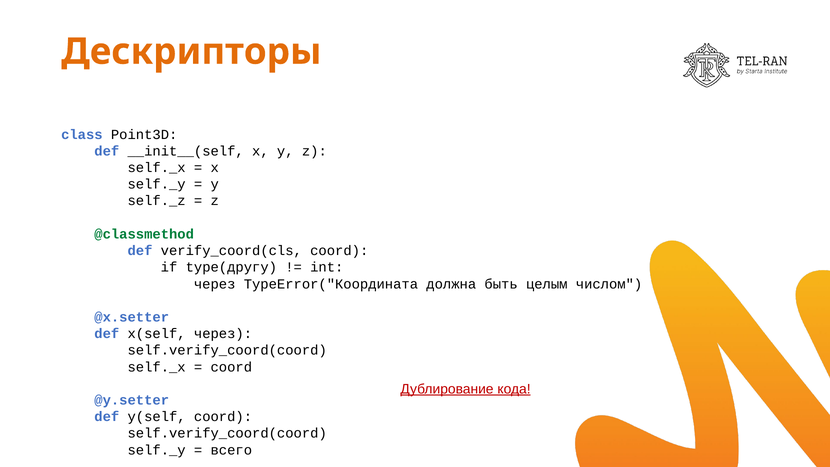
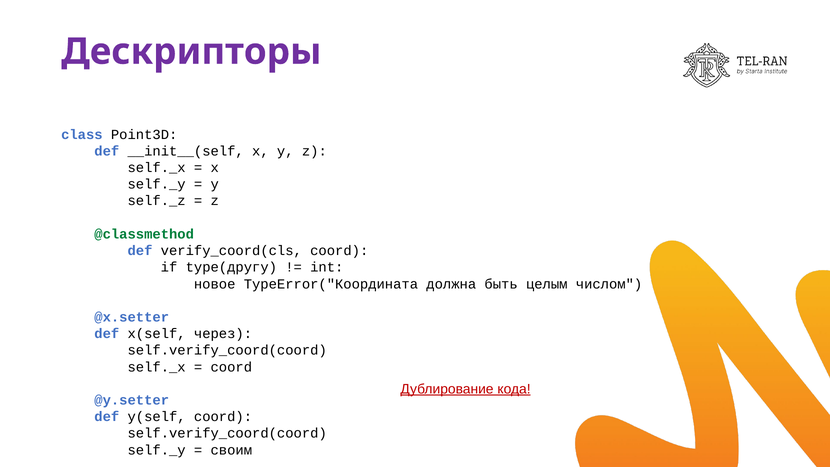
Дескрипторы colour: orange -> purple
через at (215, 284): через -> новое
всего: всего -> своим
